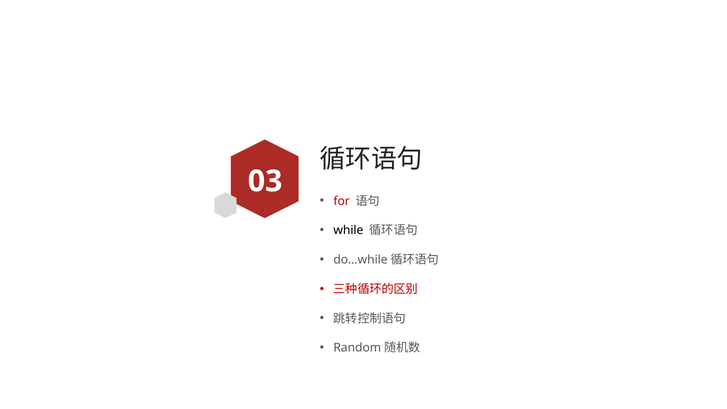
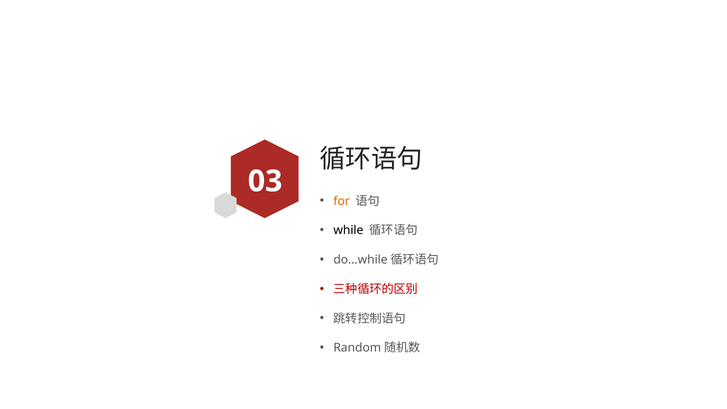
for colour: red -> orange
